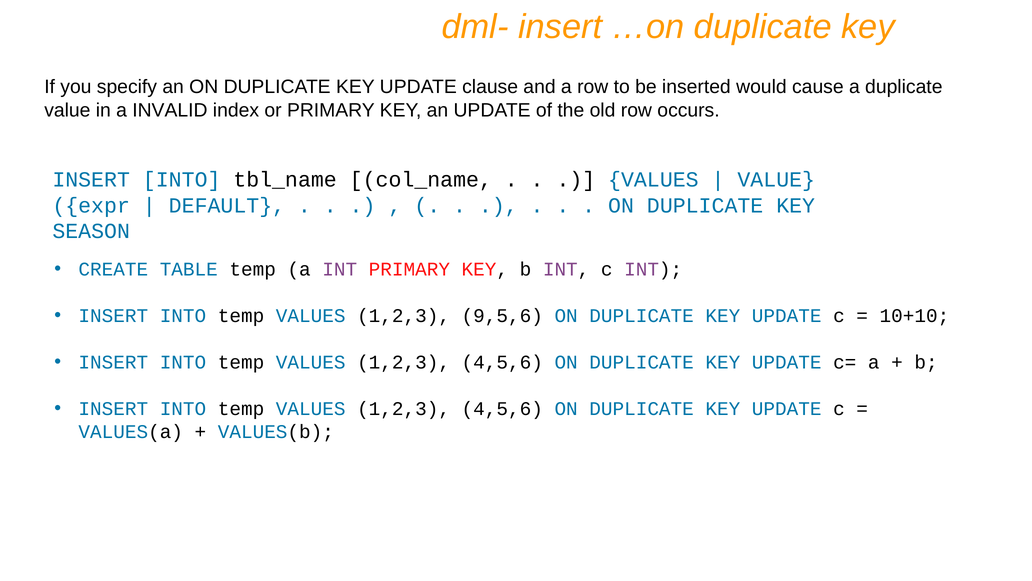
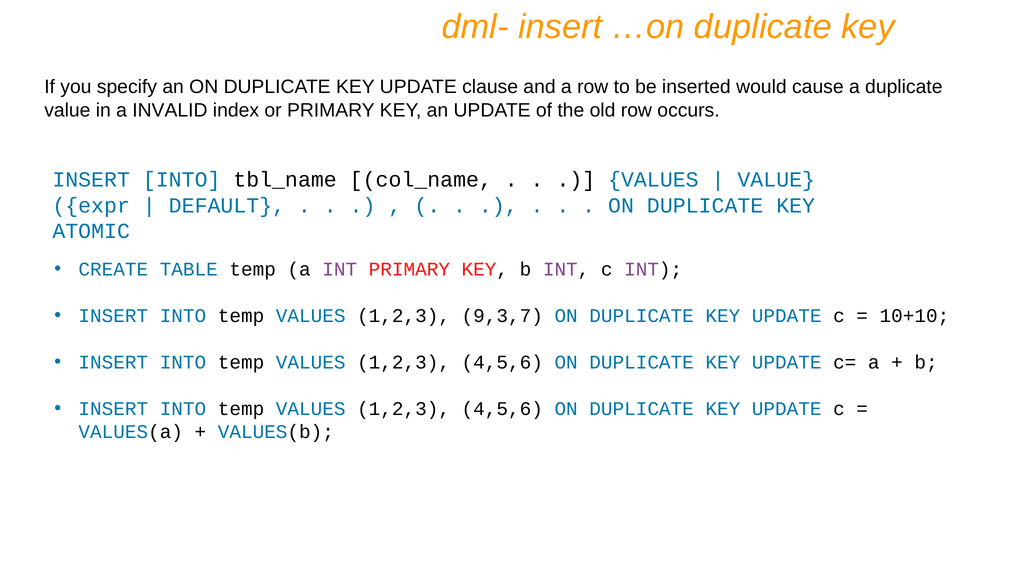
SEASON: SEASON -> ATOMIC
9,5,6: 9,5,6 -> 9,3,7
